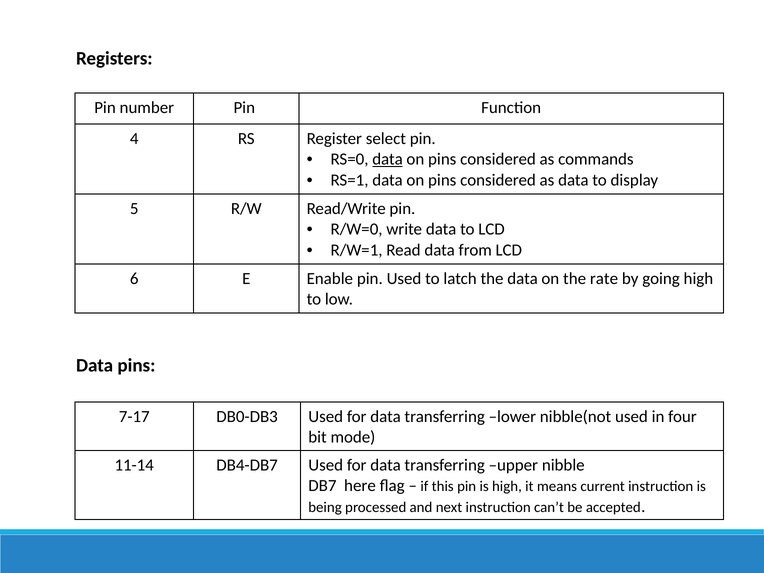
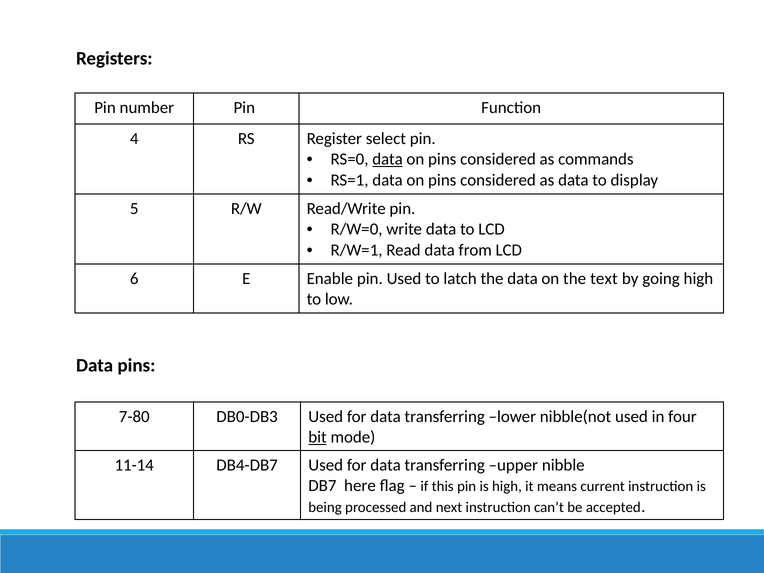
rate: rate -> text
7-17: 7-17 -> 7-80
bit underline: none -> present
